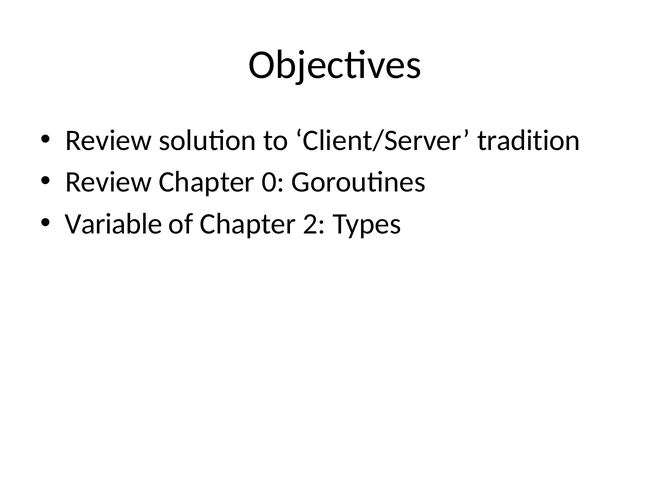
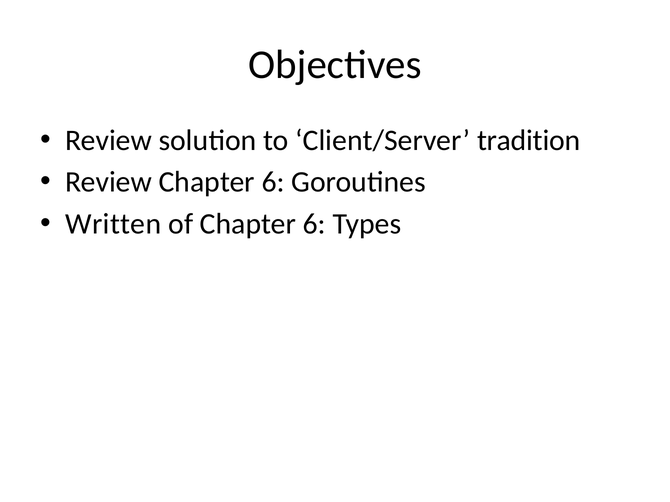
Review Chapter 0: 0 -> 6
Variable: Variable -> Written
of Chapter 2: 2 -> 6
